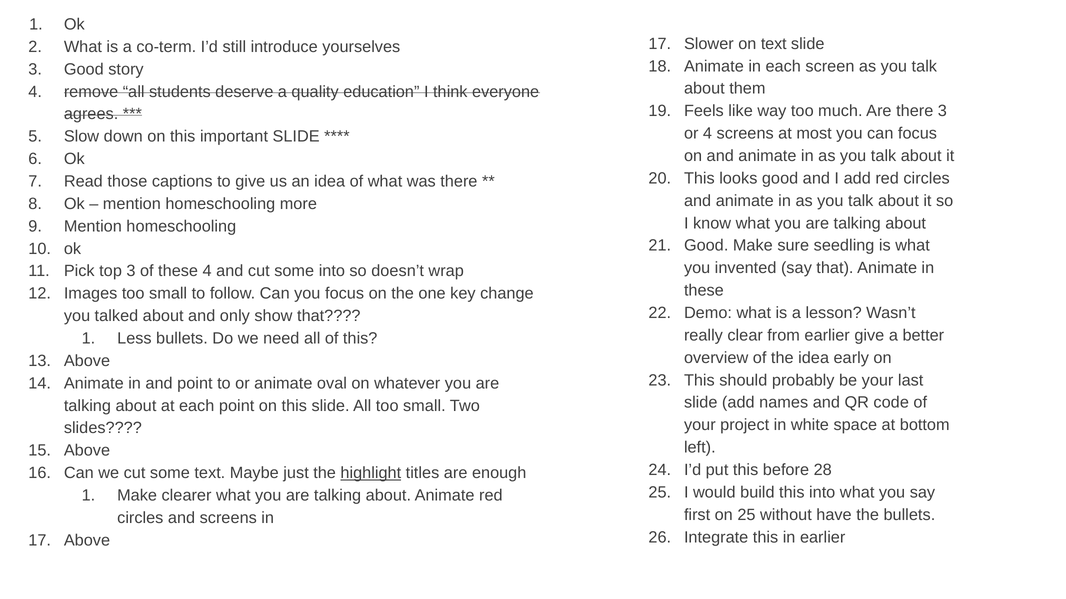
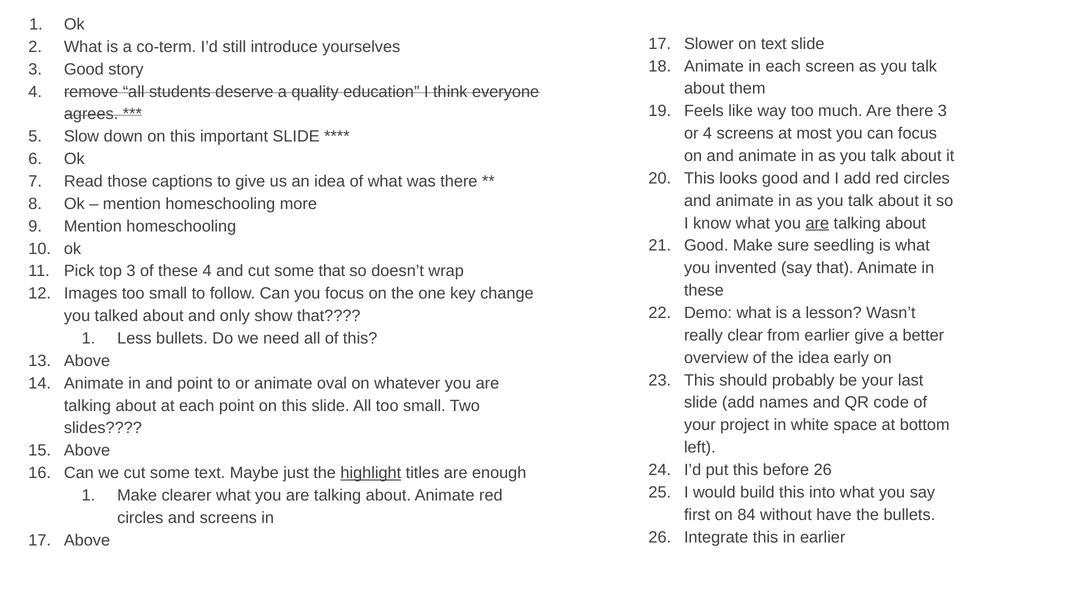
are at (817, 223) underline: none -> present
some into: into -> that
before 28: 28 -> 26
on 25: 25 -> 84
